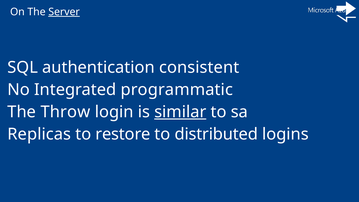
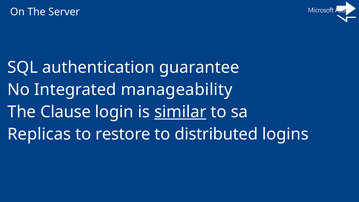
Server underline: present -> none
consistent: consistent -> guarantee
programmatic: programmatic -> manageability
Throw: Throw -> Clause
